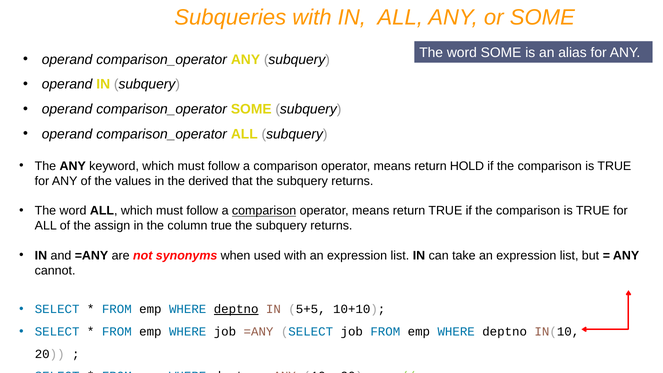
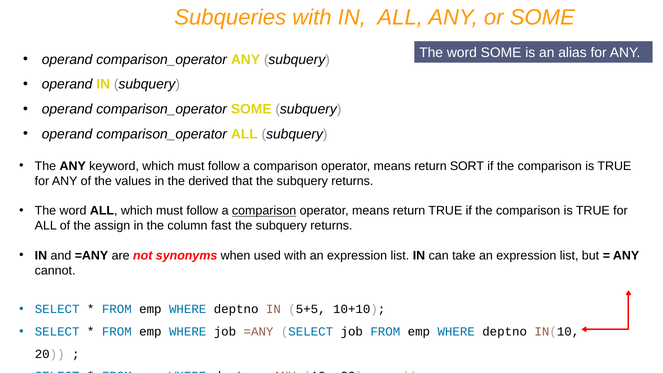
HOLD: HOLD -> SORT
column true: true -> fast
deptno at (236, 309) underline: present -> none
